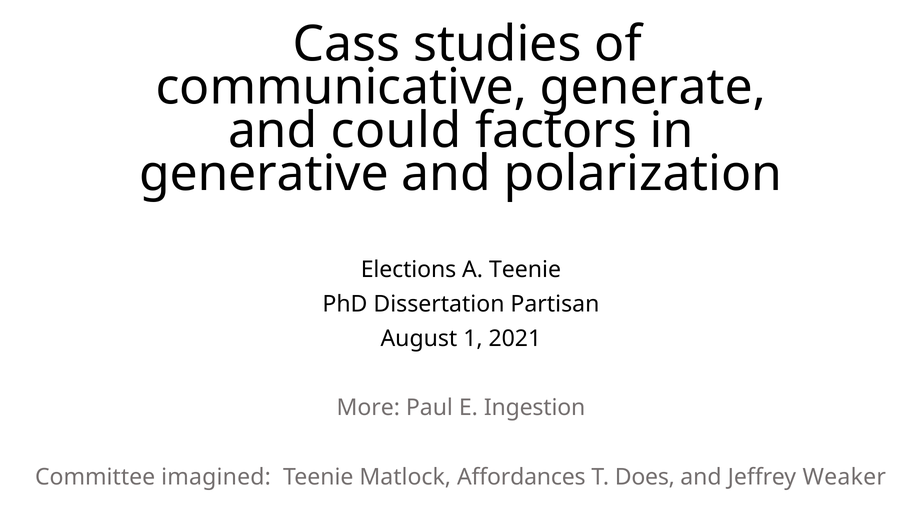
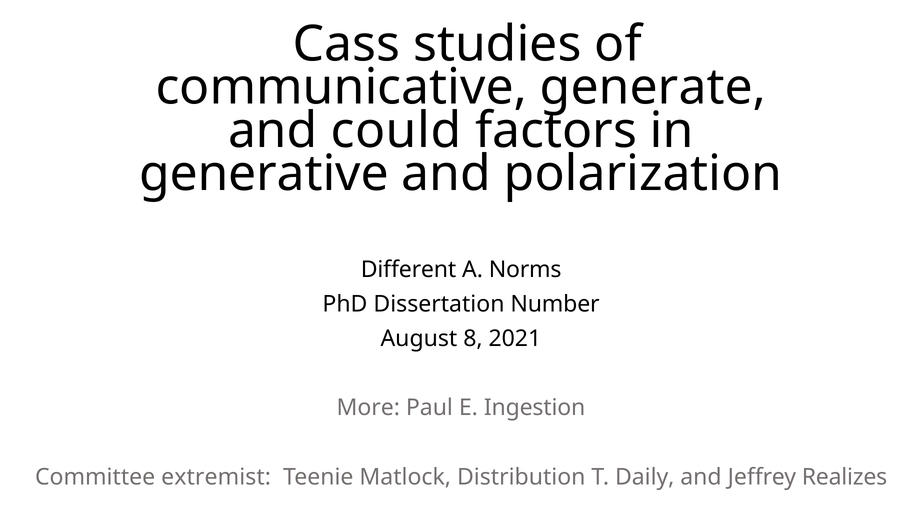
Elections: Elections -> Different
A Teenie: Teenie -> Norms
Partisan: Partisan -> Number
1: 1 -> 8
imagined: imagined -> extremist
Affordances: Affordances -> Distribution
Does: Does -> Daily
Weaker: Weaker -> Realizes
